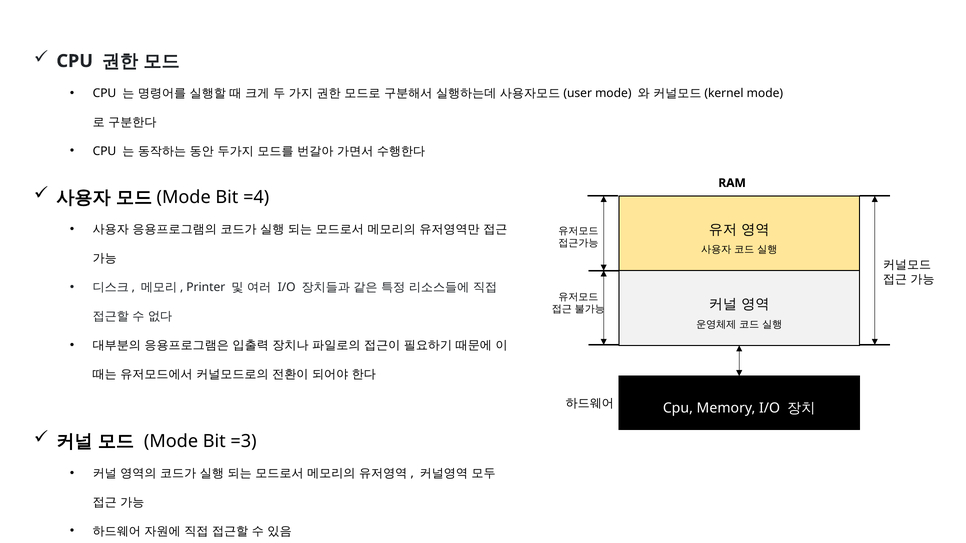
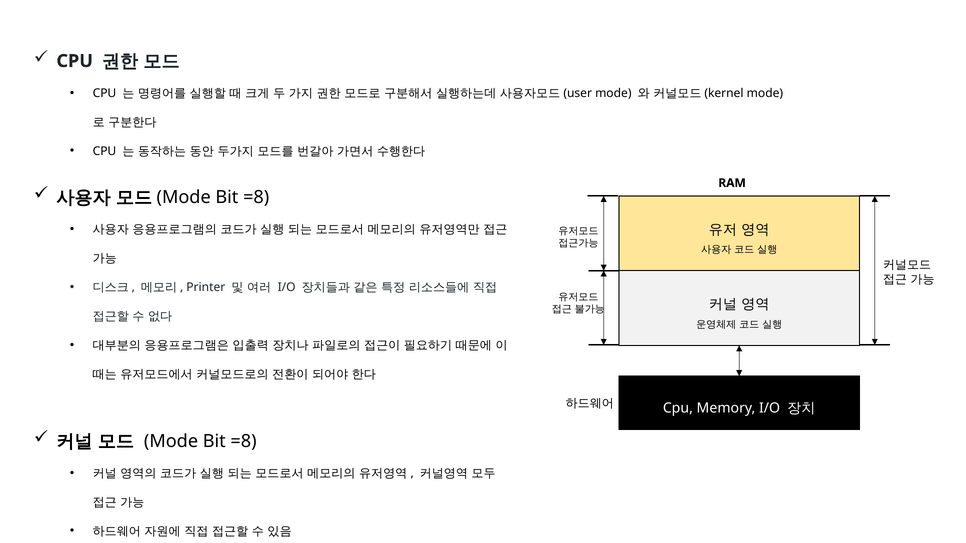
=4 at (256, 197): =4 -> =8
Mode Bit =3: =3 -> =8
